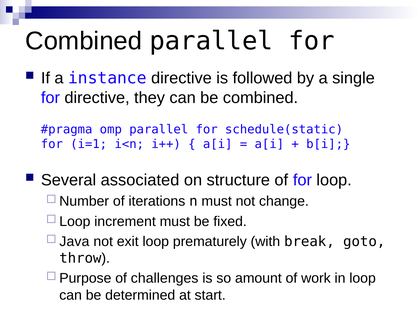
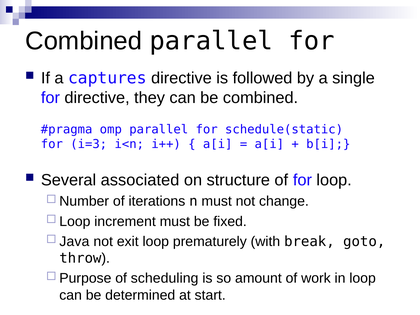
instance: instance -> captures
i=1: i=1 -> i=3
challenges: challenges -> scheduling
